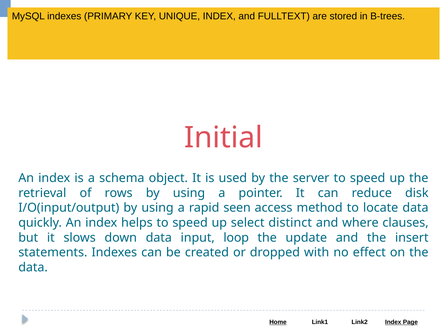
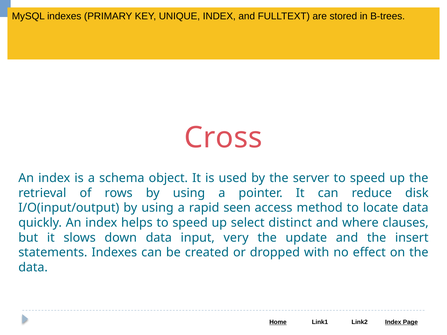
Initial: Initial -> Cross
loop: loop -> very
